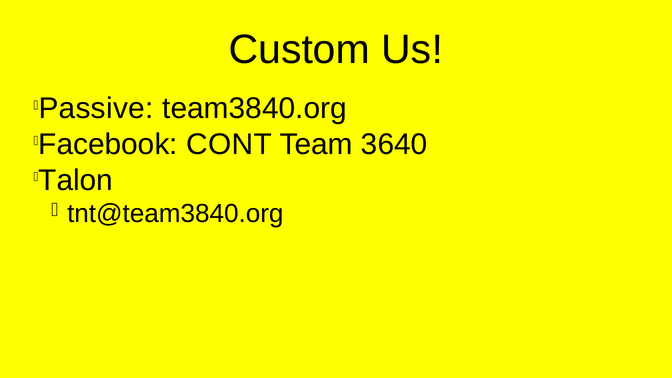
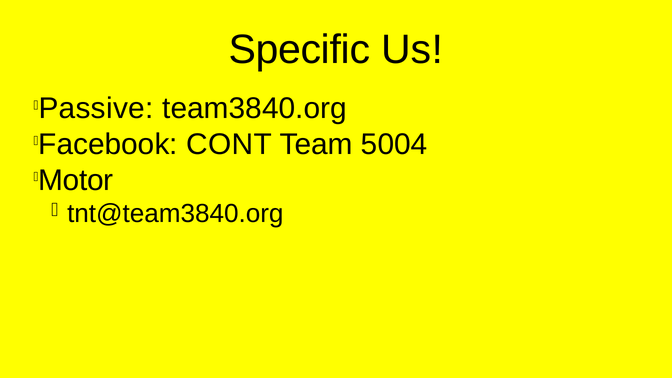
Custom: Custom -> Specific
3640: 3640 -> 5004
Talon: Talon -> Motor
